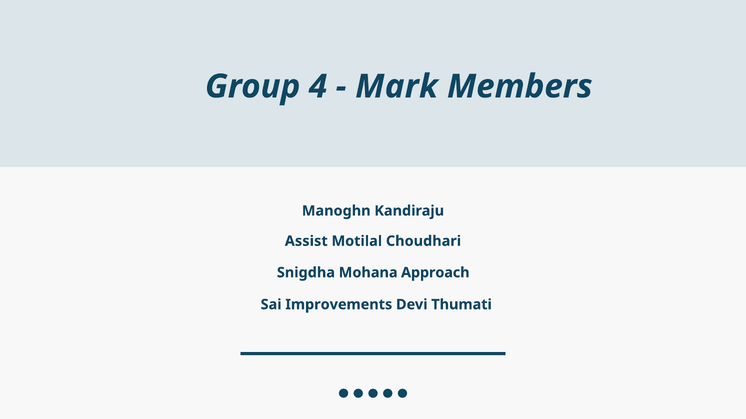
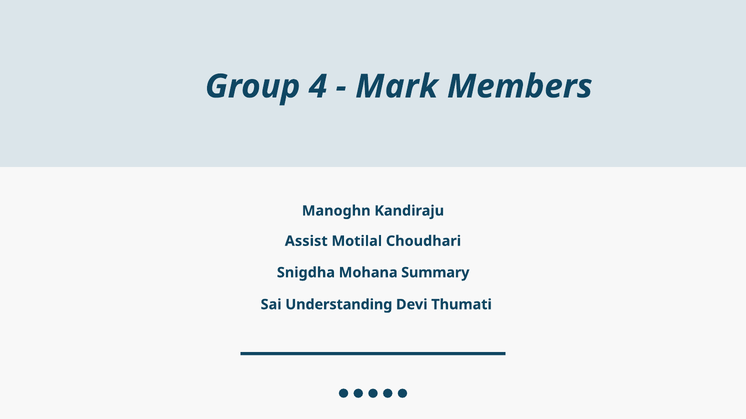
Approach: Approach -> Summary
Improvements: Improvements -> Understanding
